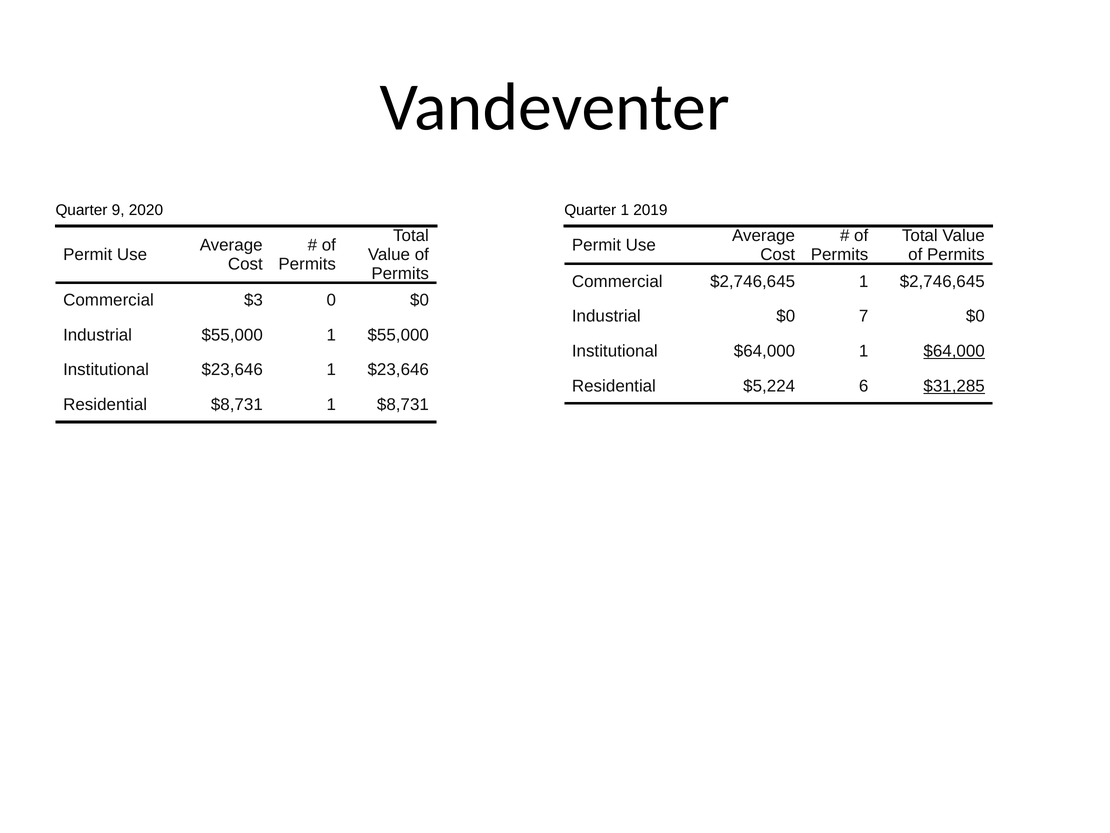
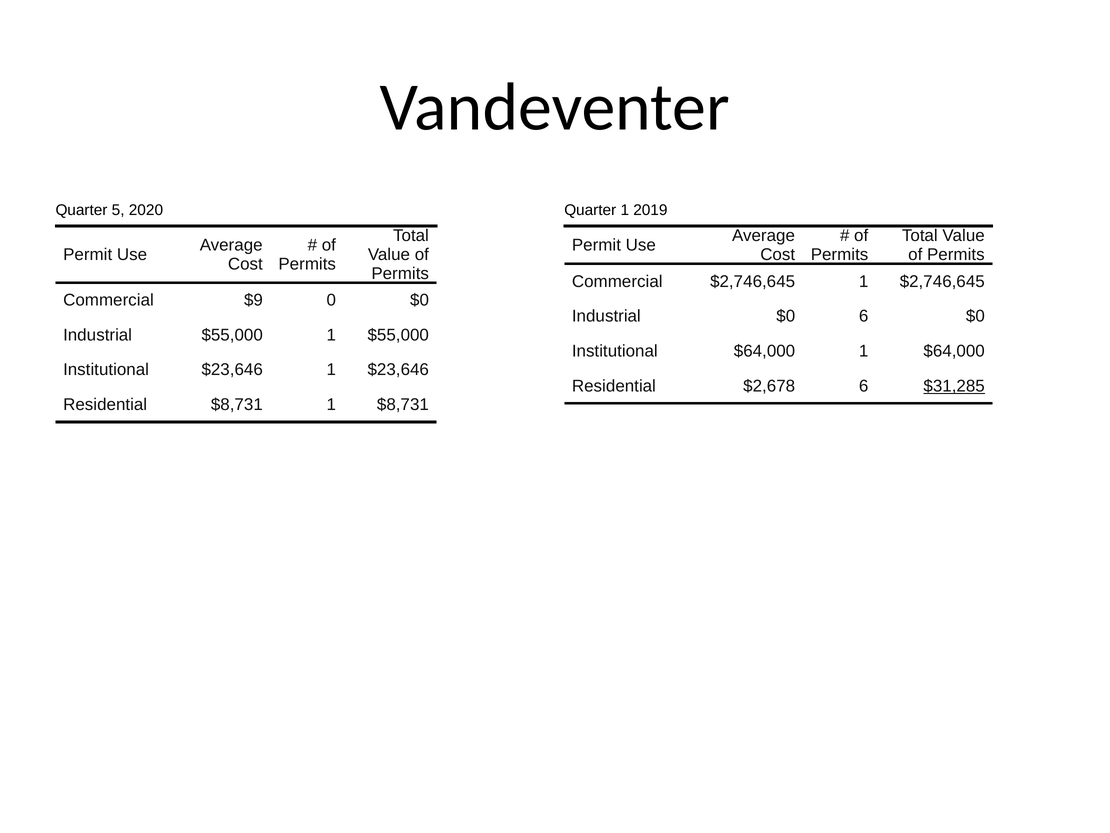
9: 9 -> 5
$3: $3 -> $9
$0 7: 7 -> 6
$64,000 at (954, 351) underline: present -> none
$5,224: $5,224 -> $2,678
